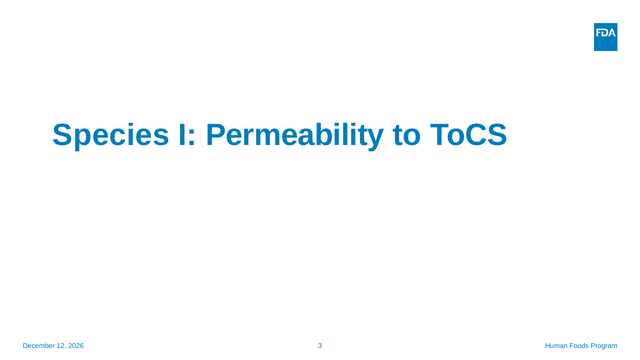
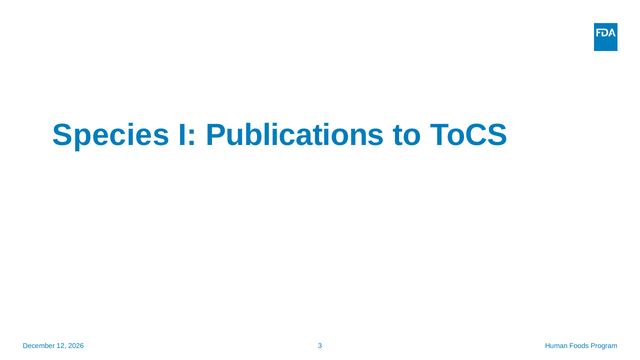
Permeability: Permeability -> Publications
